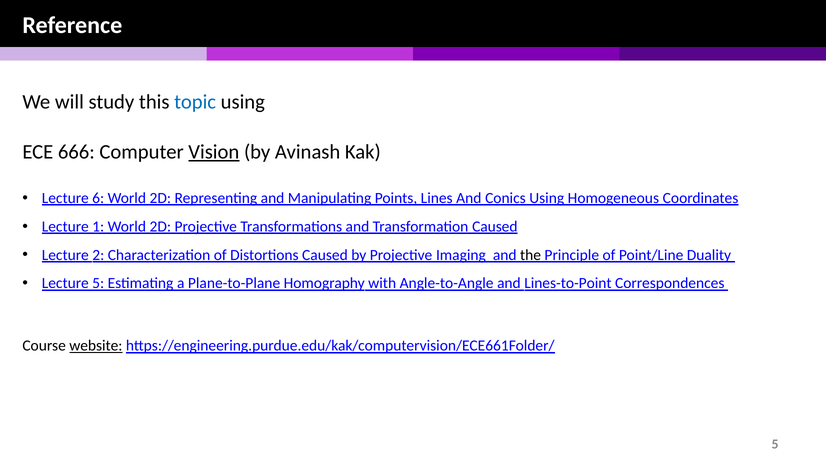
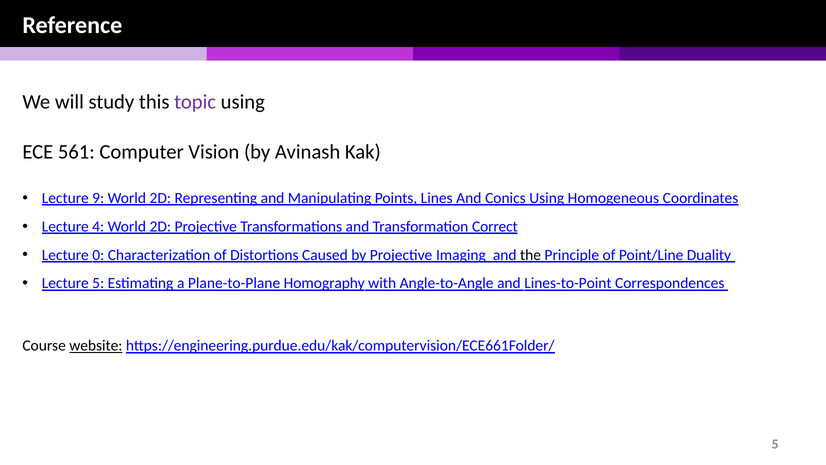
topic colour: blue -> purple
666: 666 -> 561
Vision underline: present -> none
6: 6 -> 9
1: 1 -> 4
Transformation Caused: Caused -> Correct
2: 2 -> 0
